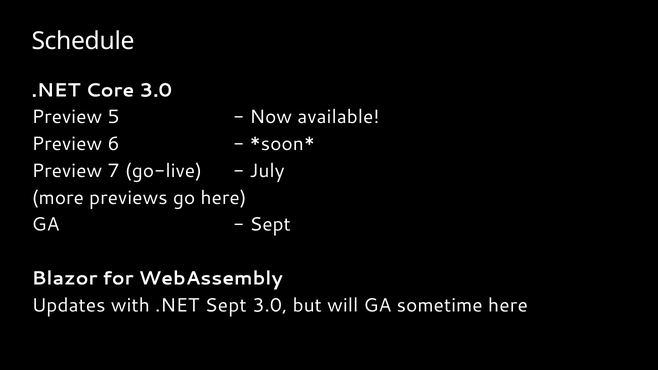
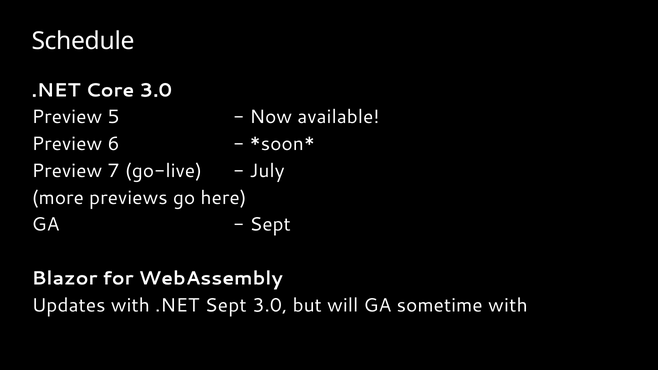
sometime here: here -> with
